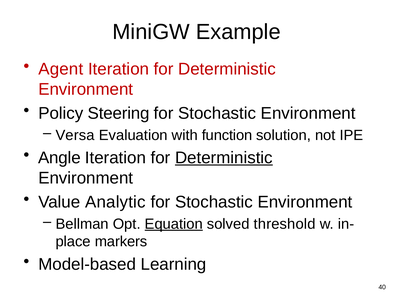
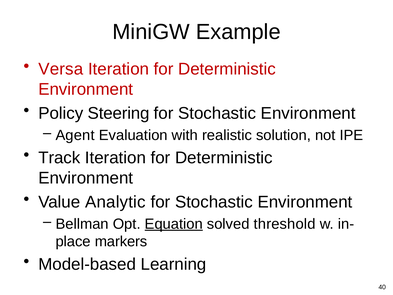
Agent: Agent -> Versa
Versa: Versa -> Agent
function: function -> realistic
Angle: Angle -> Track
Deterministic at (224, 158) underline: present -> none
